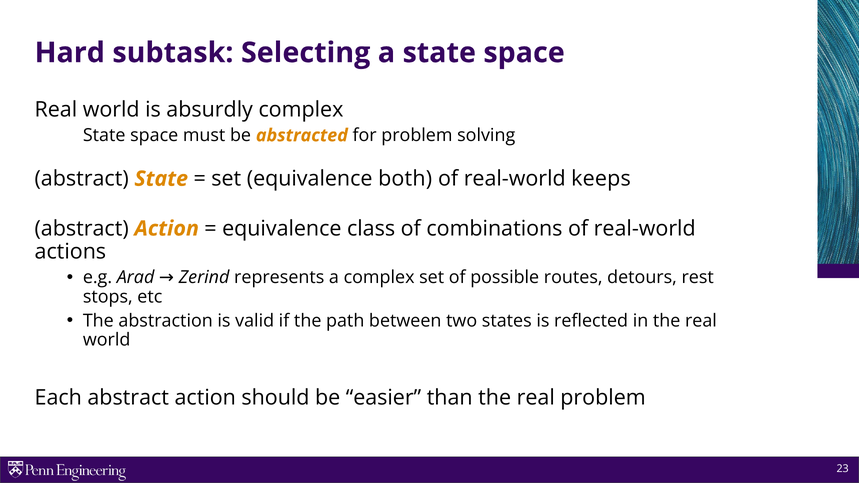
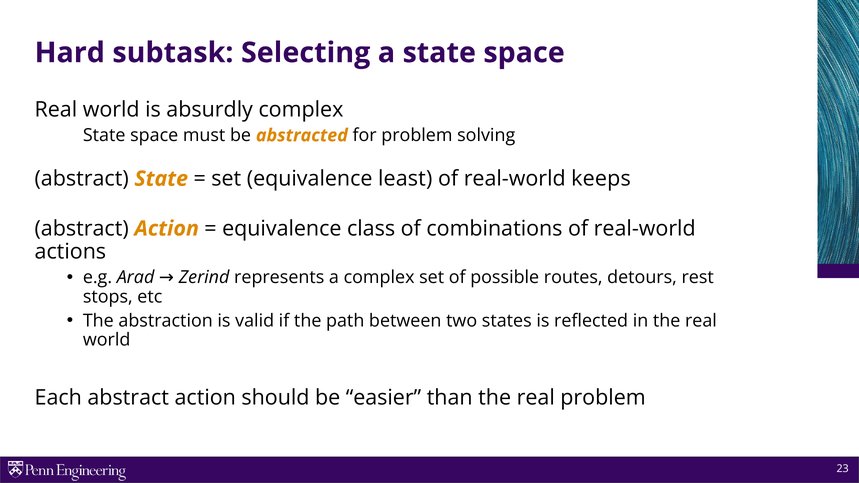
both: both -> least
